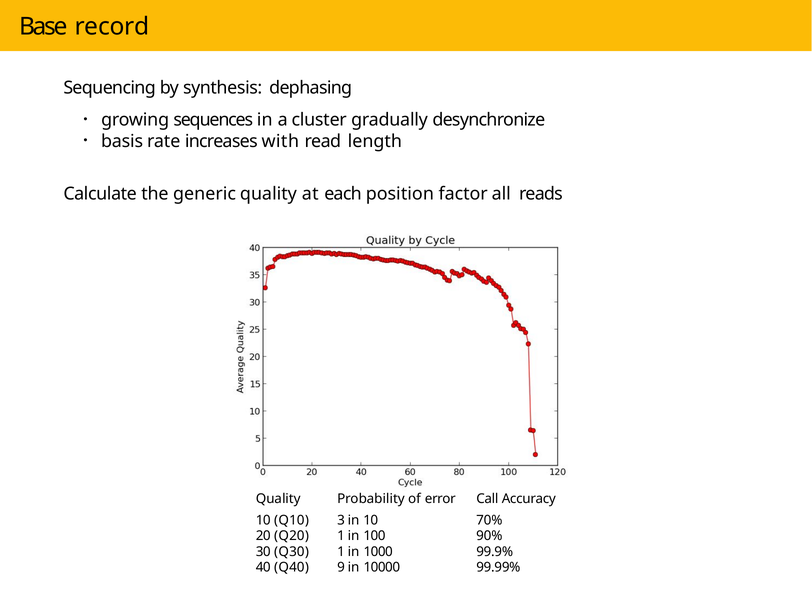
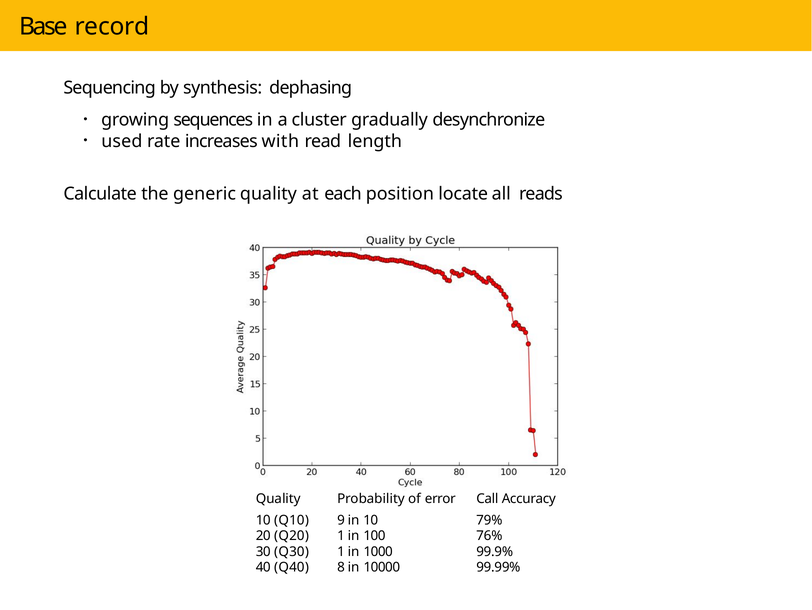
basis: basis -> used
factor: factor -> locate
3: 3 -> 9
70%: 70% -> 79%
90%: 90% -> 76%
9: 9 -> 8
